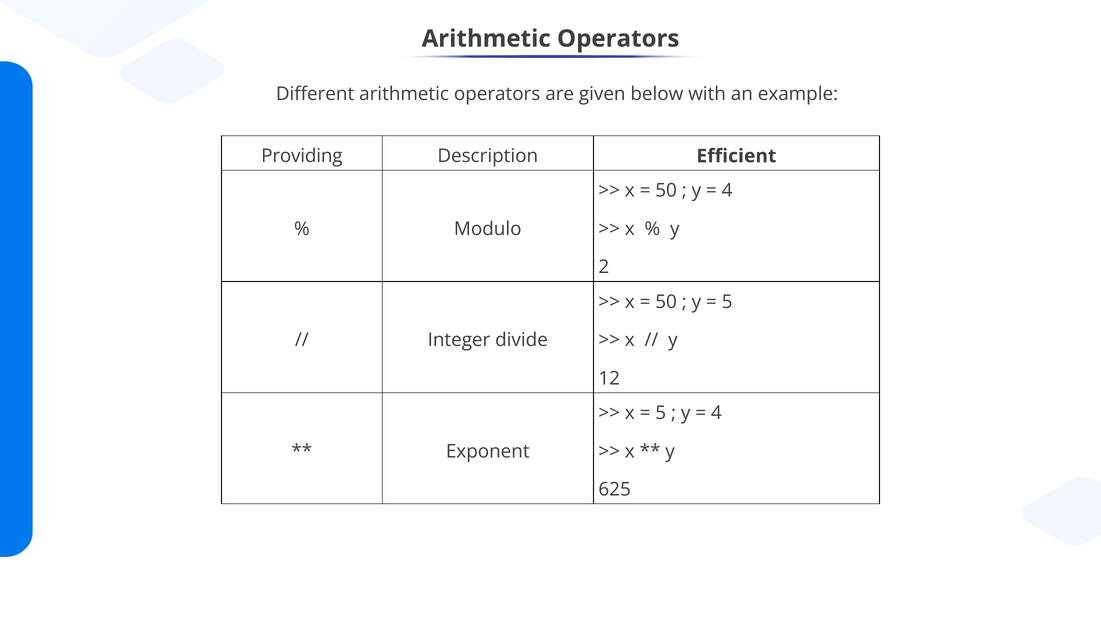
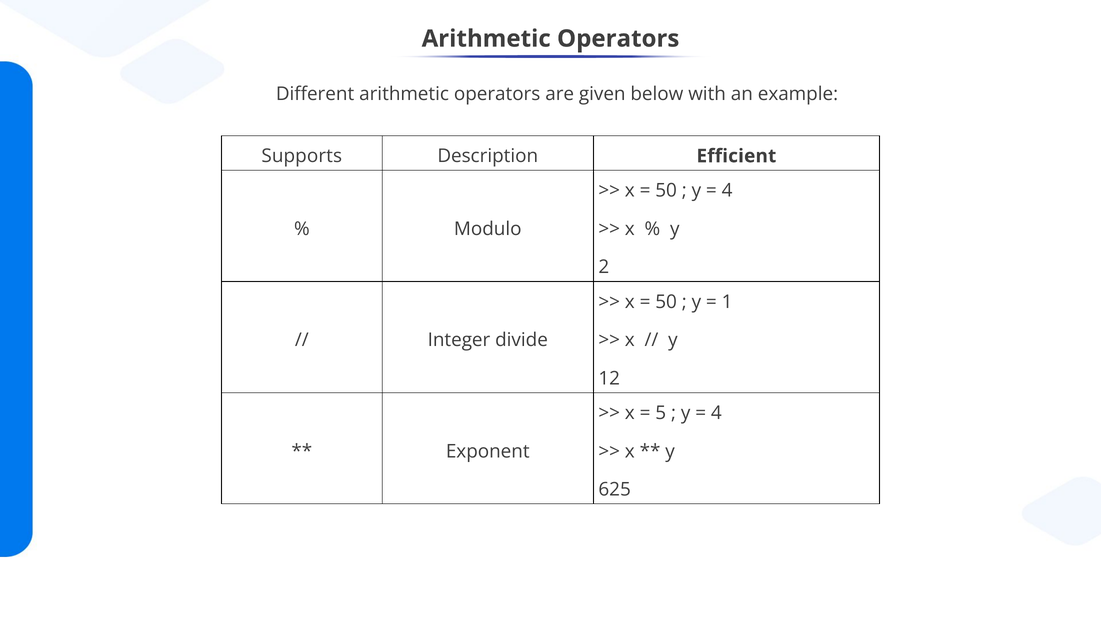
Providing: Providing -> Supports
5 at (727, 302): 5 -> 1
